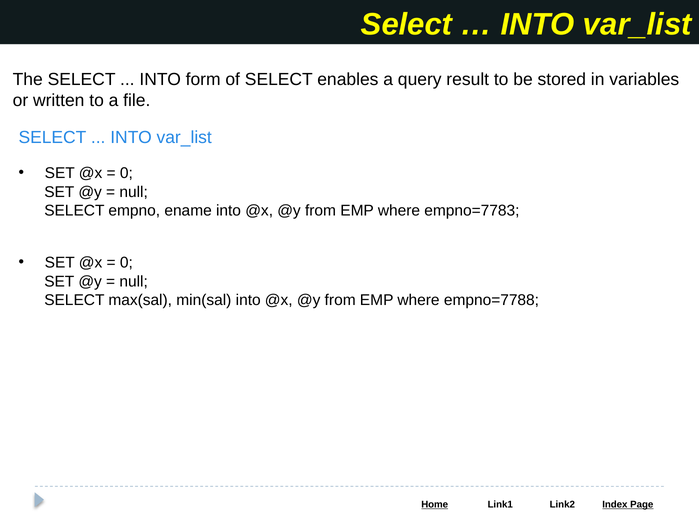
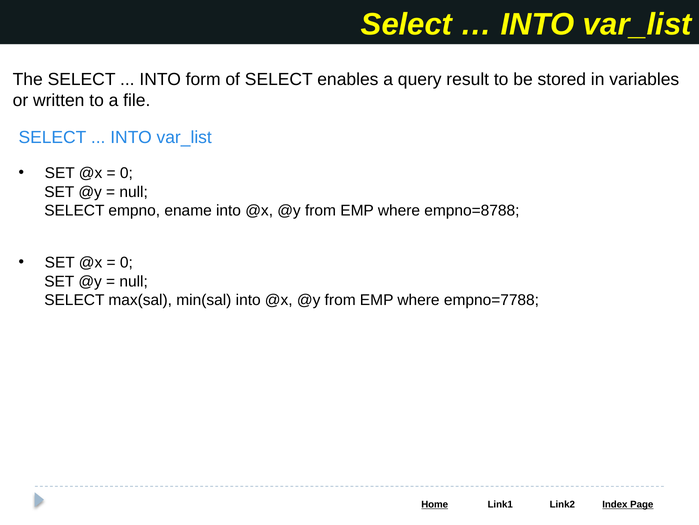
empno=7783: empno=7783 -> empno=8788
